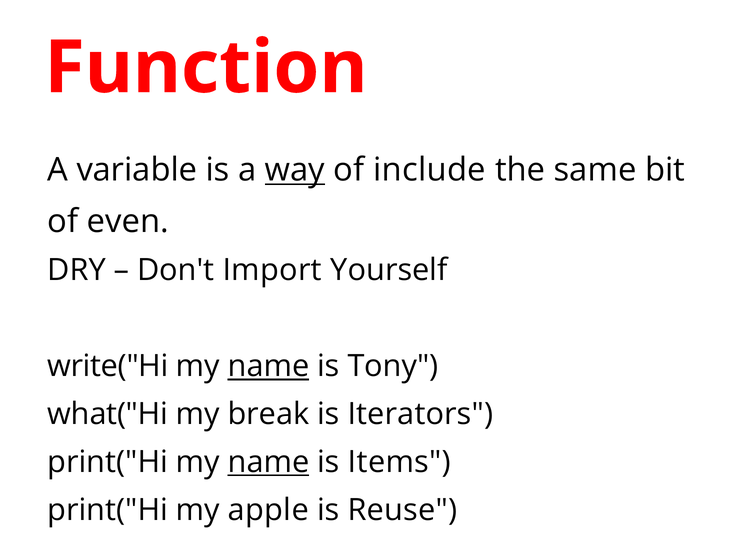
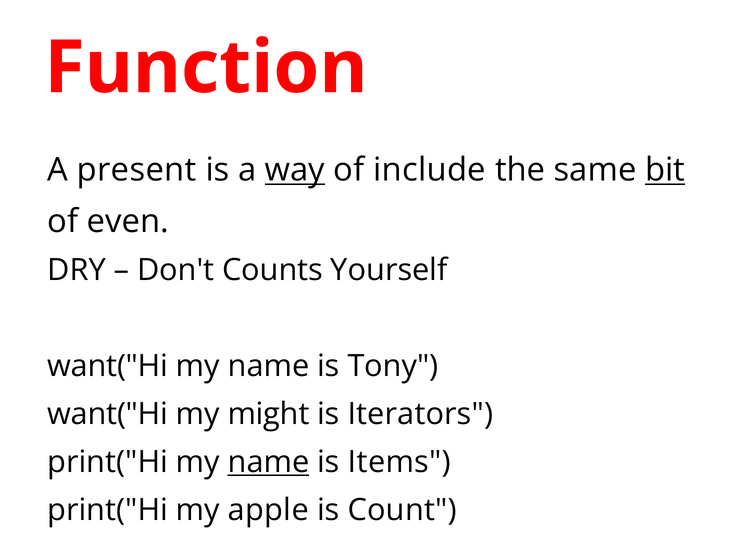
variable: variable -> present
bit underline: none -> present
Import: Import -> Counts
write("Hi at (108, 366): write("Hi -> want("Hi
name at (268, 366) underline: present -> none
what("Hi at (108, 414): what("Hi -> want("Hi
break: break -> might
Reuse: Reuse -> Count
